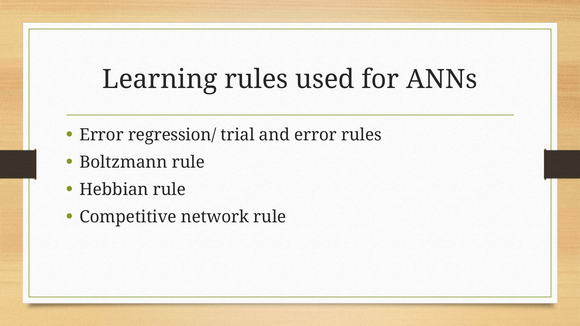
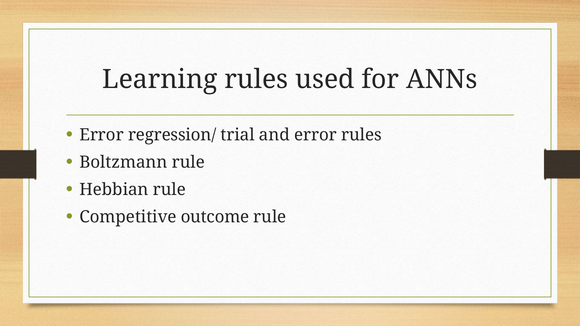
network: network -> outcome
